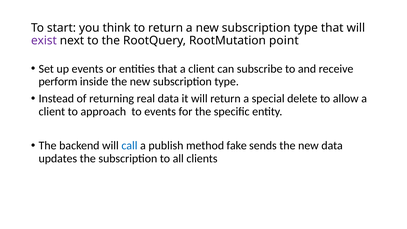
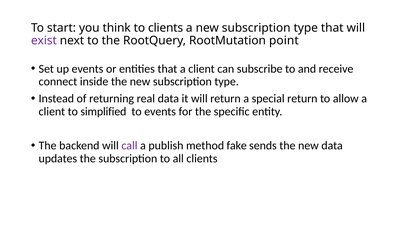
to return: return -> clients
perform: perform -> connect
special delete: delete -> return
approach: approach -> simplified
call colour: blue -> purple
